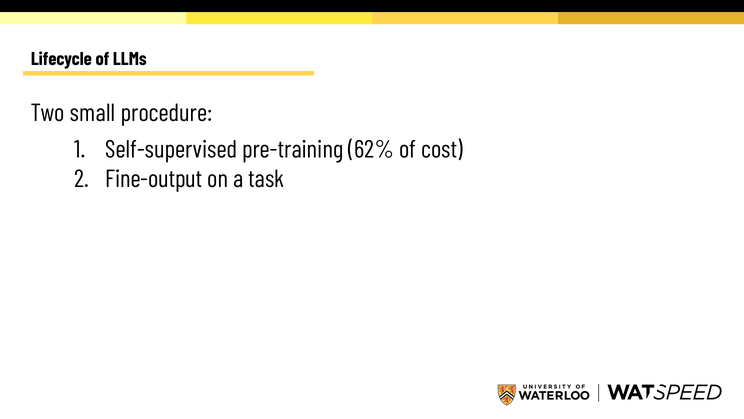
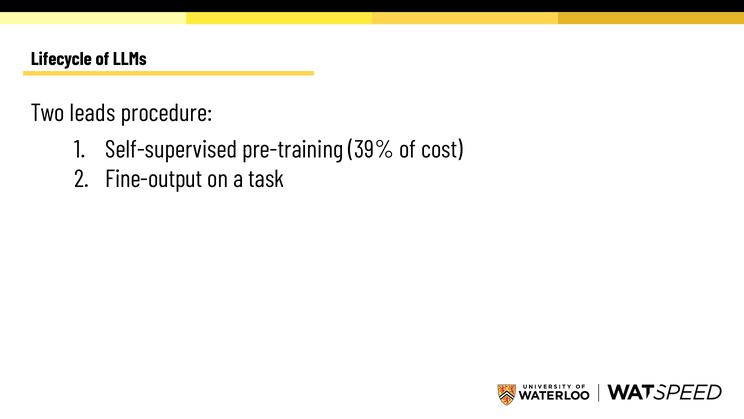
small: small -> leads
62%: 62% -> 39%
